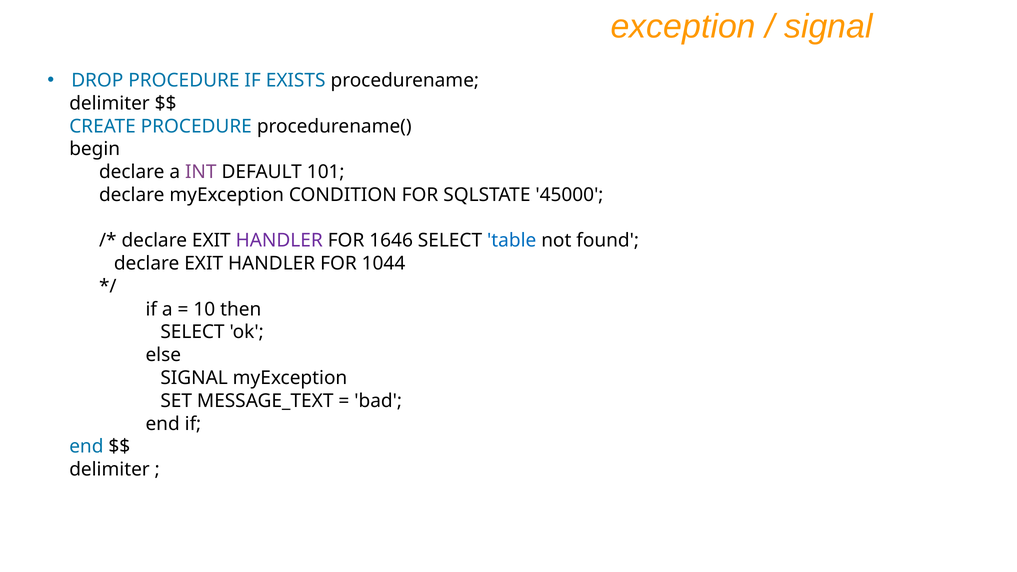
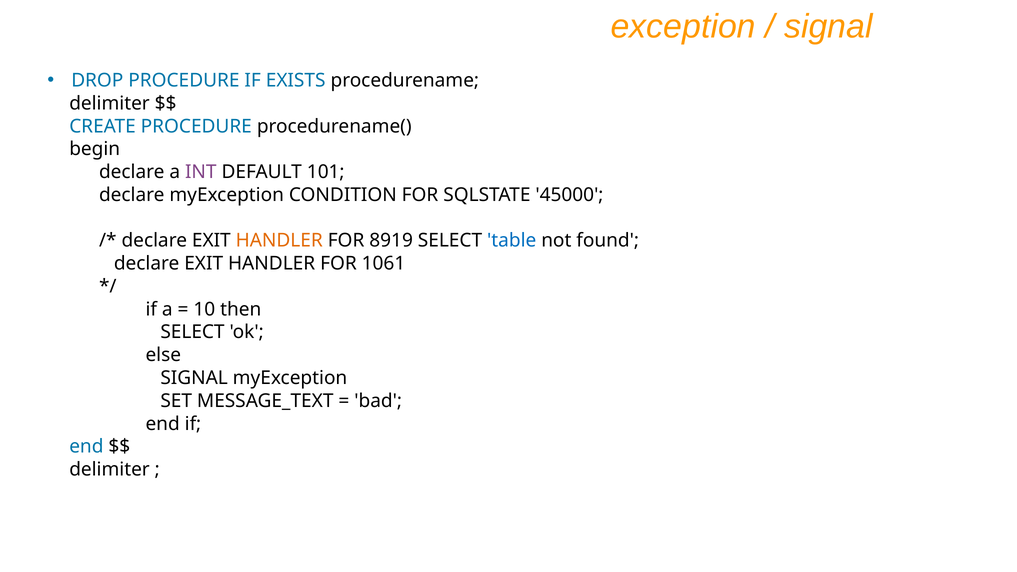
HANDLER at (279, 241) colour: purple -> orange
1646: 1646 -> 8919
1044: 1044 -> 1061
